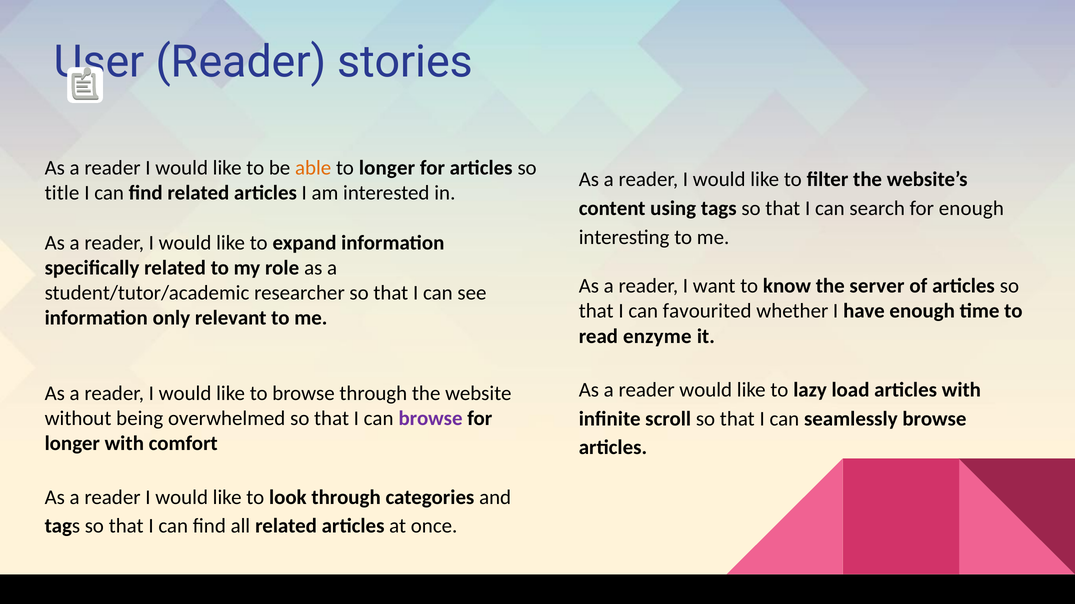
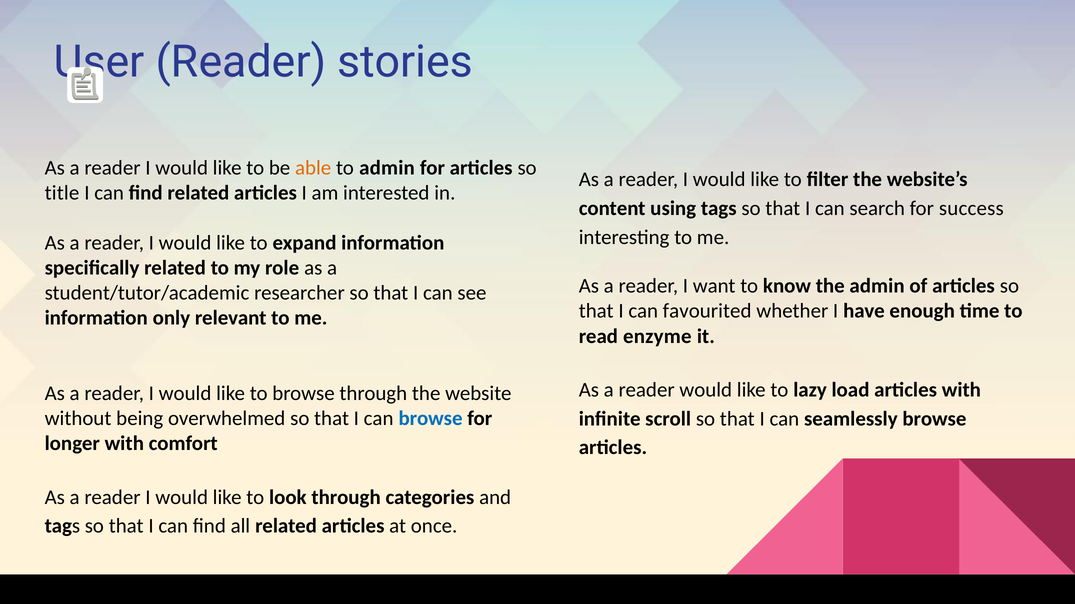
to longer: longer -> admin
for enough: enough -> success
the server: server -> admin
browse at (431, 419) colour: purple -> blue
